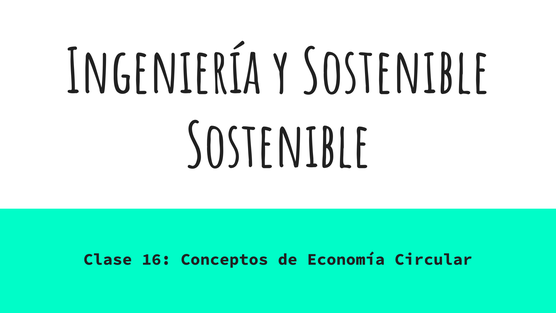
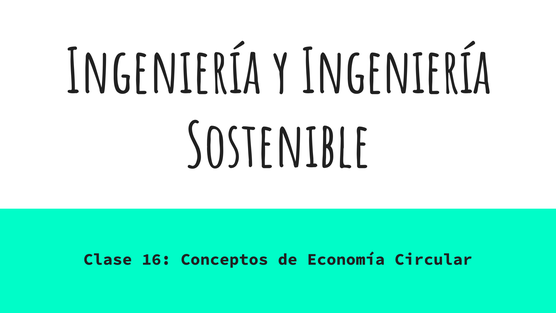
y Sostenible: Sostenible -> Ingeniería
